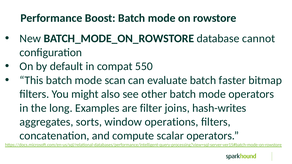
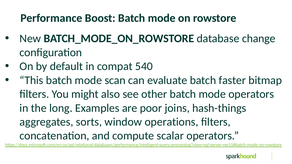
cannot: cannot -> change
550: 550 -> 540
filter: filter -> poor
hash-writes: hash-writes -> hash-things
